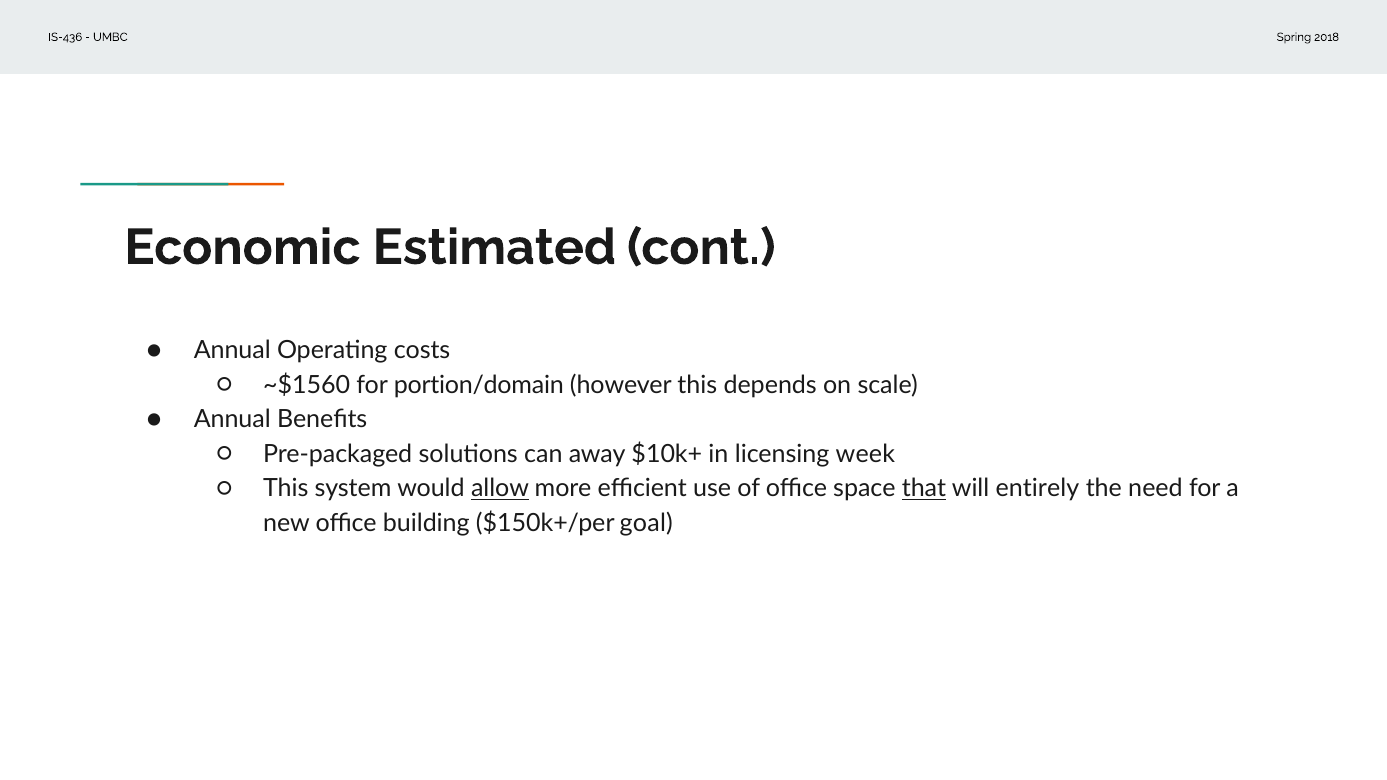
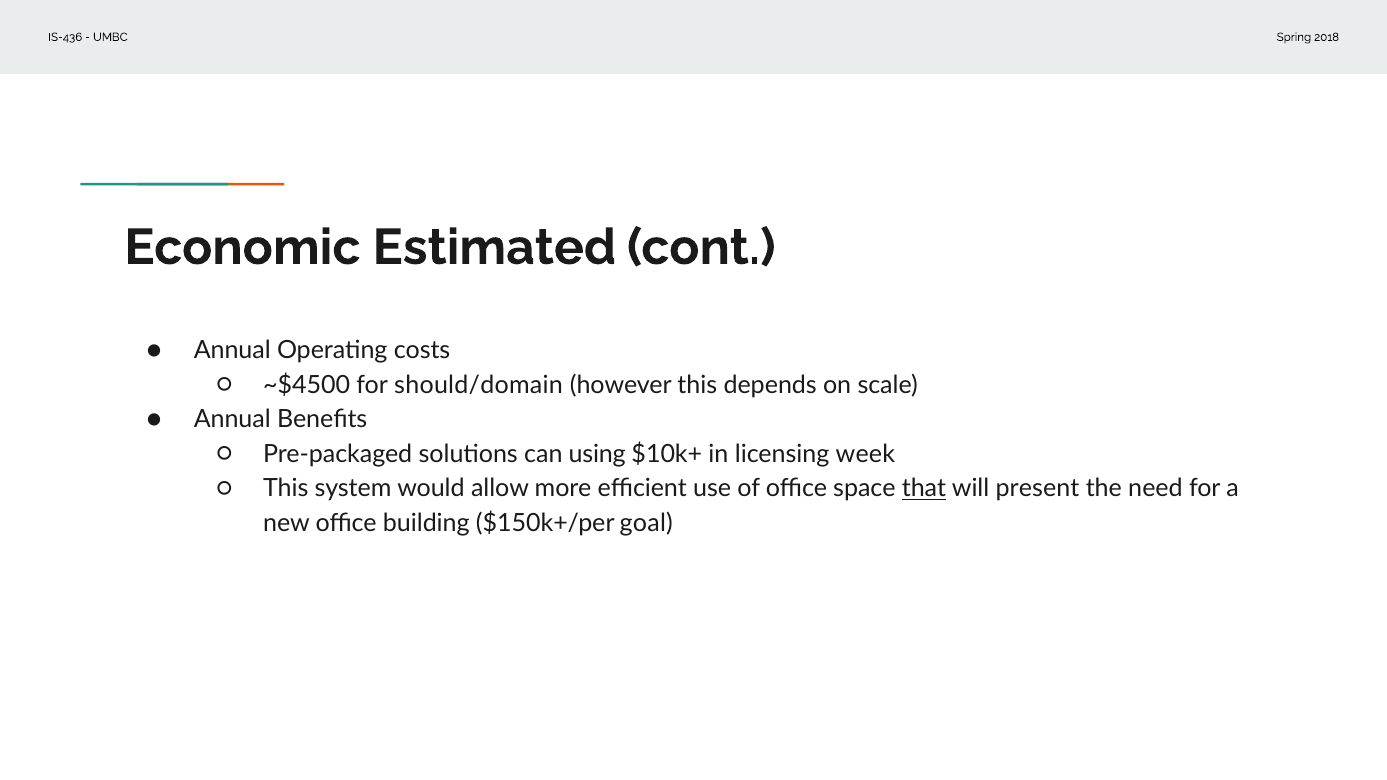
~$1560: ~$1560 -> ~$4500
portion/domain: portion/domain -> should/domain
away: away -> using
allow underline: present -> none
entirely: entirely -> present
